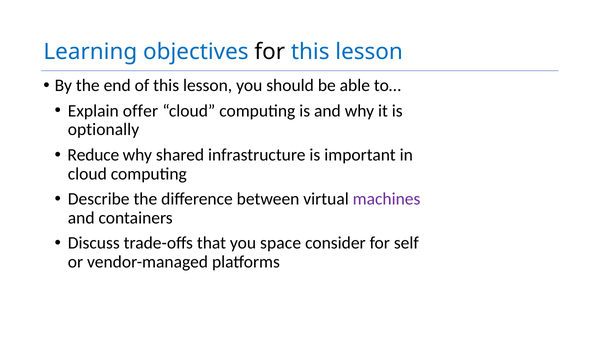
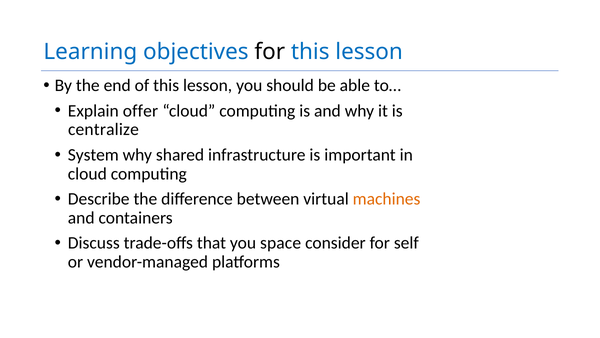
optionally: optionally -> centralize
Reduce: Reduce -> System
machines colour: purple -> orange
